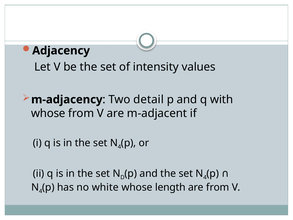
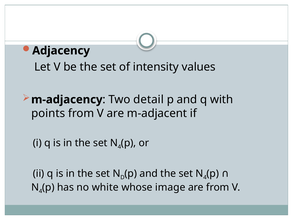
whose at (48, 113): whose -> points
length: length -> image
